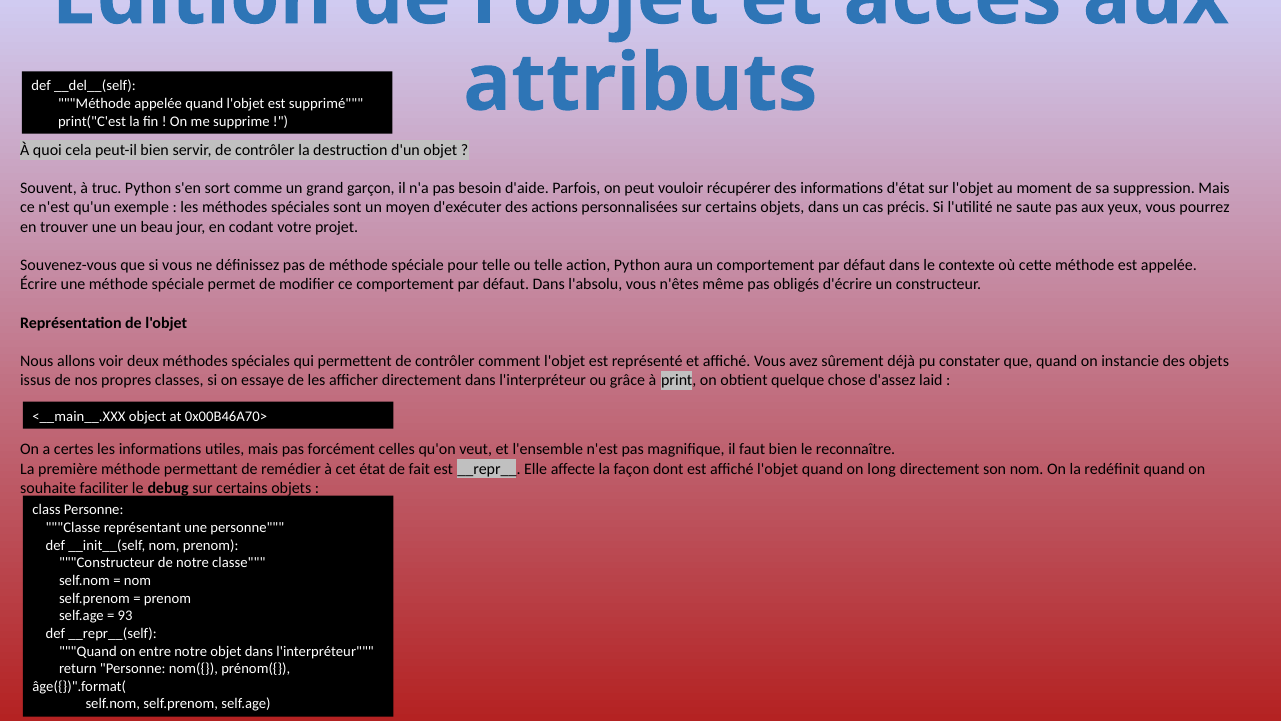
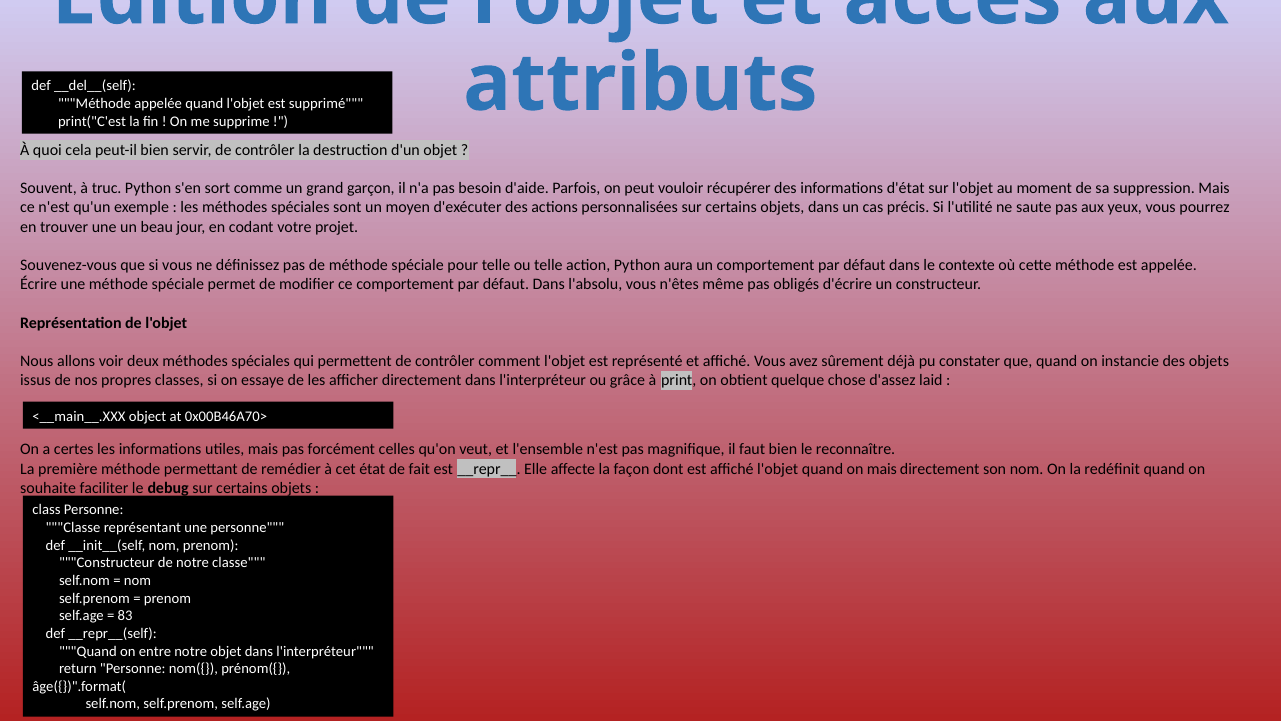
on long: long -> mais
93: 93 -> 83
